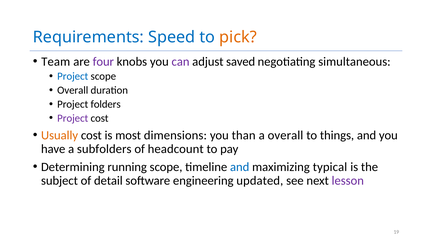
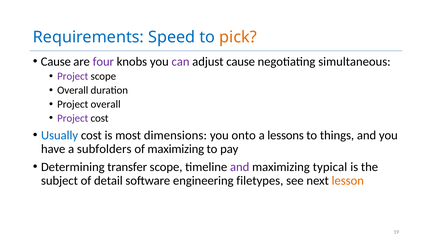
Team at (56, 62): Team -> Cause
adjust saved: saved -> cause
Project at (73, 76) colour: blue -> purple
Project folders: folders -> overall
Usually colour: orange -> blue
than: than -> onto
a overall: overall -> lessons
of headcount: headcount -> maximizing
running: running -> transfer
and at (240, 167) colour: blue -> purple
updated: updated -> filetypes
lesson colour: purple -> orange
